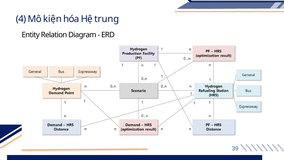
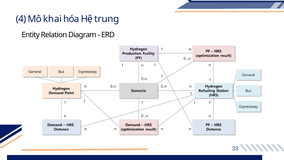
kiện: kiện -> khai
